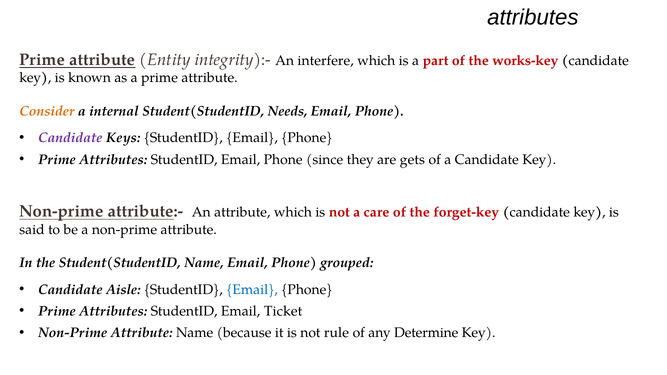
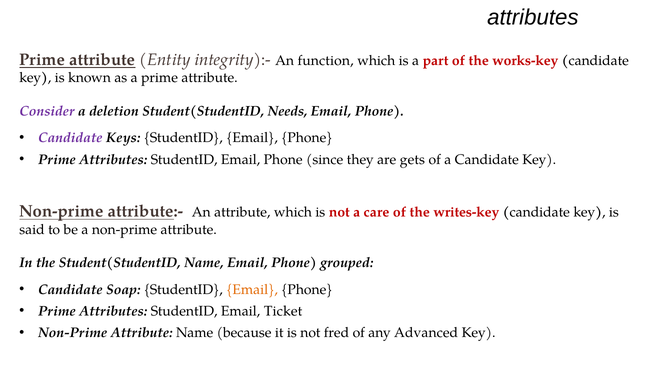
interfere: interfere -> function
Consider colour: orange -> purple
internal: internal -> deletion
forget-key: forget-key -> writes-key
Aisle: Aisle -> Soap
Email at (252, 290) colour: blue -> orange
rule: rule -> fred
Determine: Determine -> Advanced
